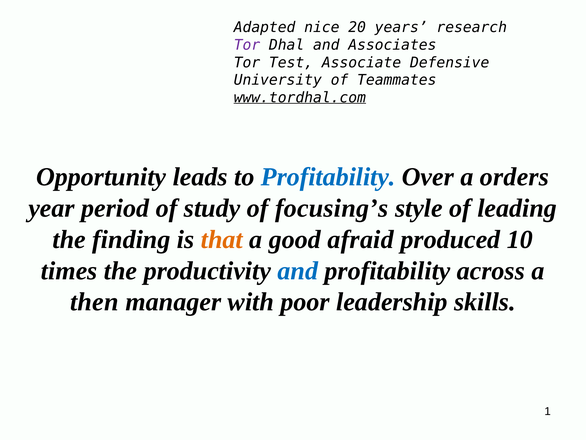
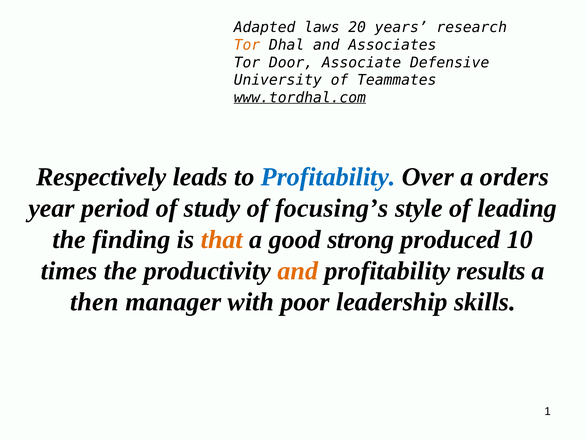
nice: nice -> laws
Tor at (247, 45) colour: purple -> orange
Test: Test -> Door
Opportunity: Opportunity -> Respectively
afraid: afraid -> strong
and at (298, 270) colour: blue -> orange
across: across -> results
